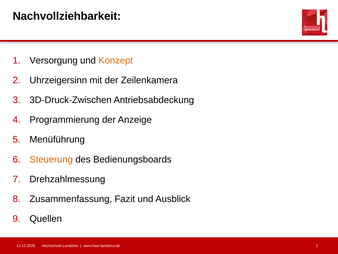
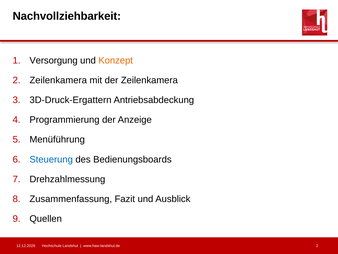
Uhrzeigersinn at (58, 80): Uhrzeigersinn -> Zeilenkamera
3D-Druck-Zwischen: 3D-Druck-Zwischen -> 3D-Druck-Ergattern
Steuerung colour: orange -> blue
